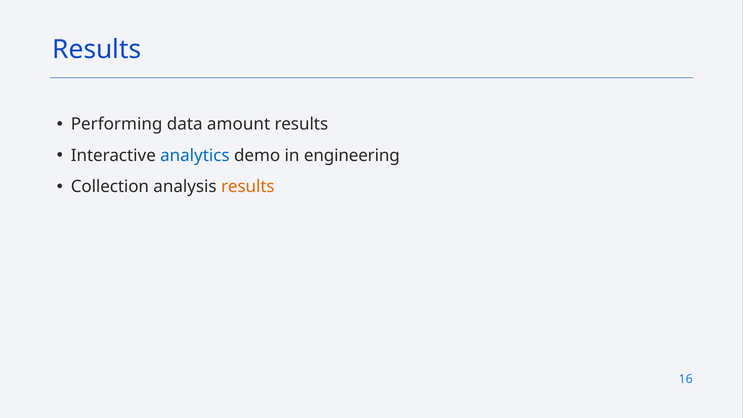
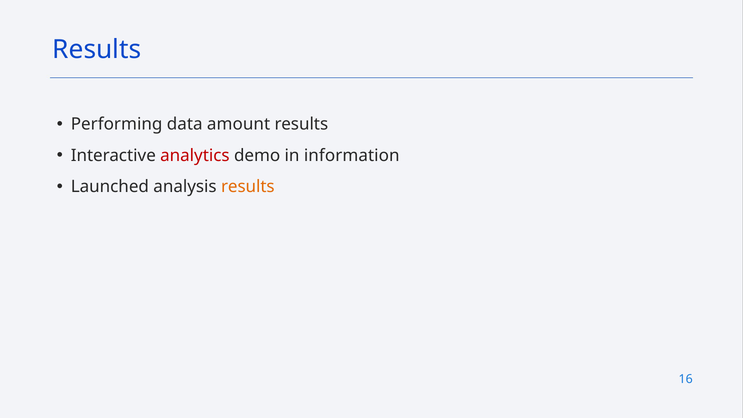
analytics colour: blue -> red
engineering: engineering -> information
Collection: Collection -> Launched
